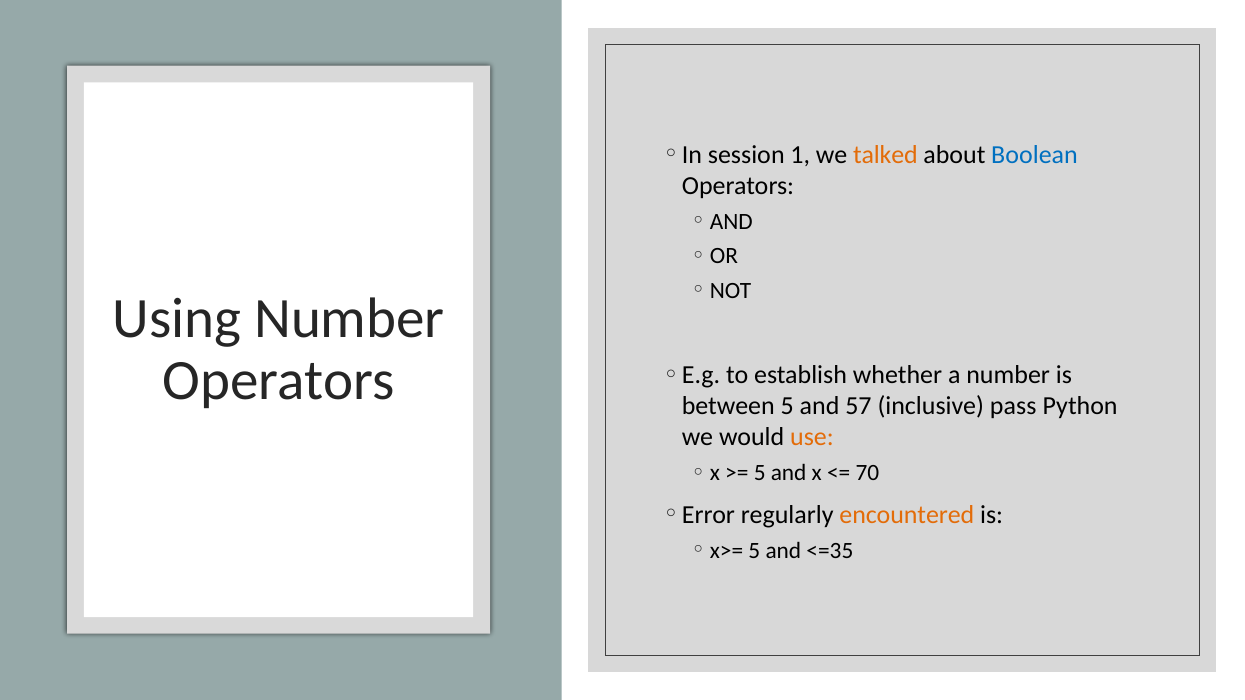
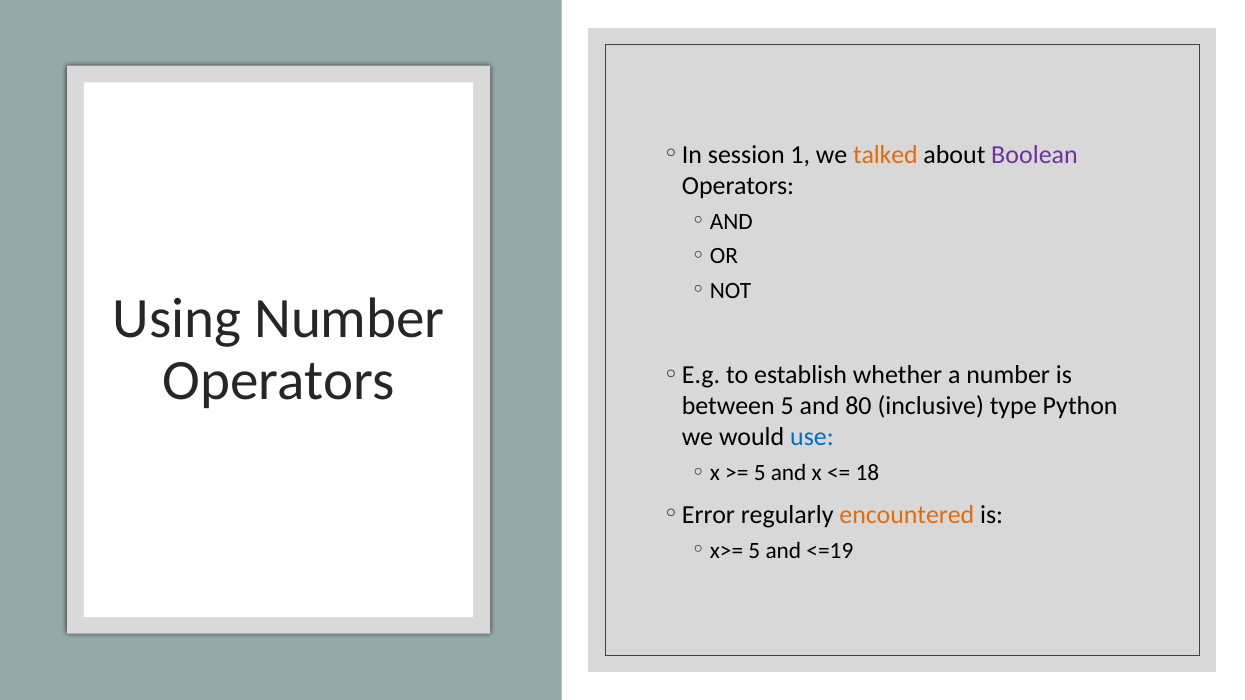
Boolean colour: blue -> purple
57: 57 -> 80
pass: pass -> type
use colour: orange -> blue
70: 70 -> 18
<=35: <=35 -> <=19
